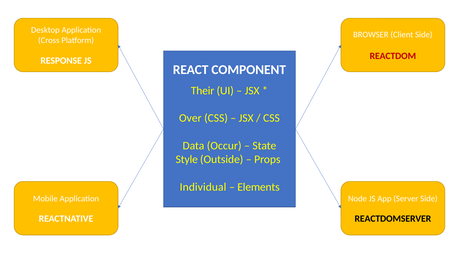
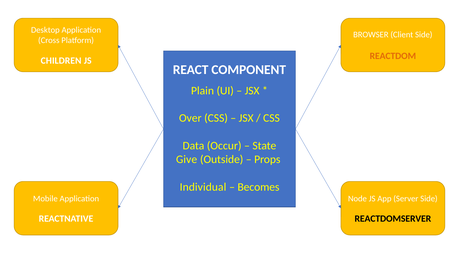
REACTDOM colour: red -> orange
RESPONSE: RESPONSE -> CHILDREN
Their: Their -> Plain
Style: Style -> Give
Elements: Elements -> Becomes
